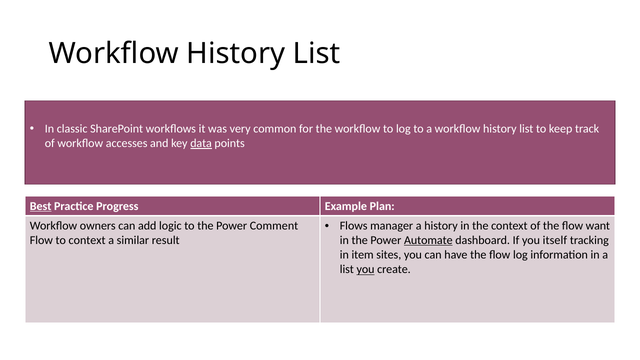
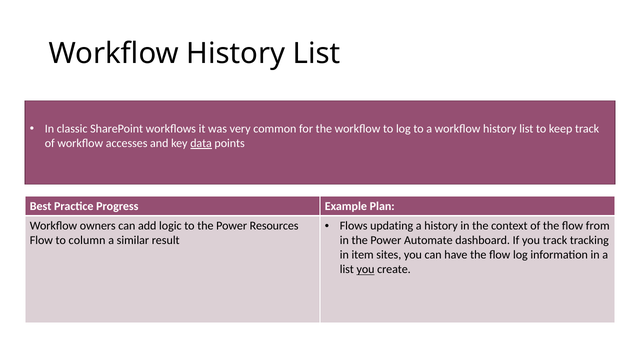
Best underline: present -> none
manager: manager -> updating
want: want -> from
Comment: Comment -> Resources
to context: context -> column
Automate underline: present -> none
you itself: itself -> track
